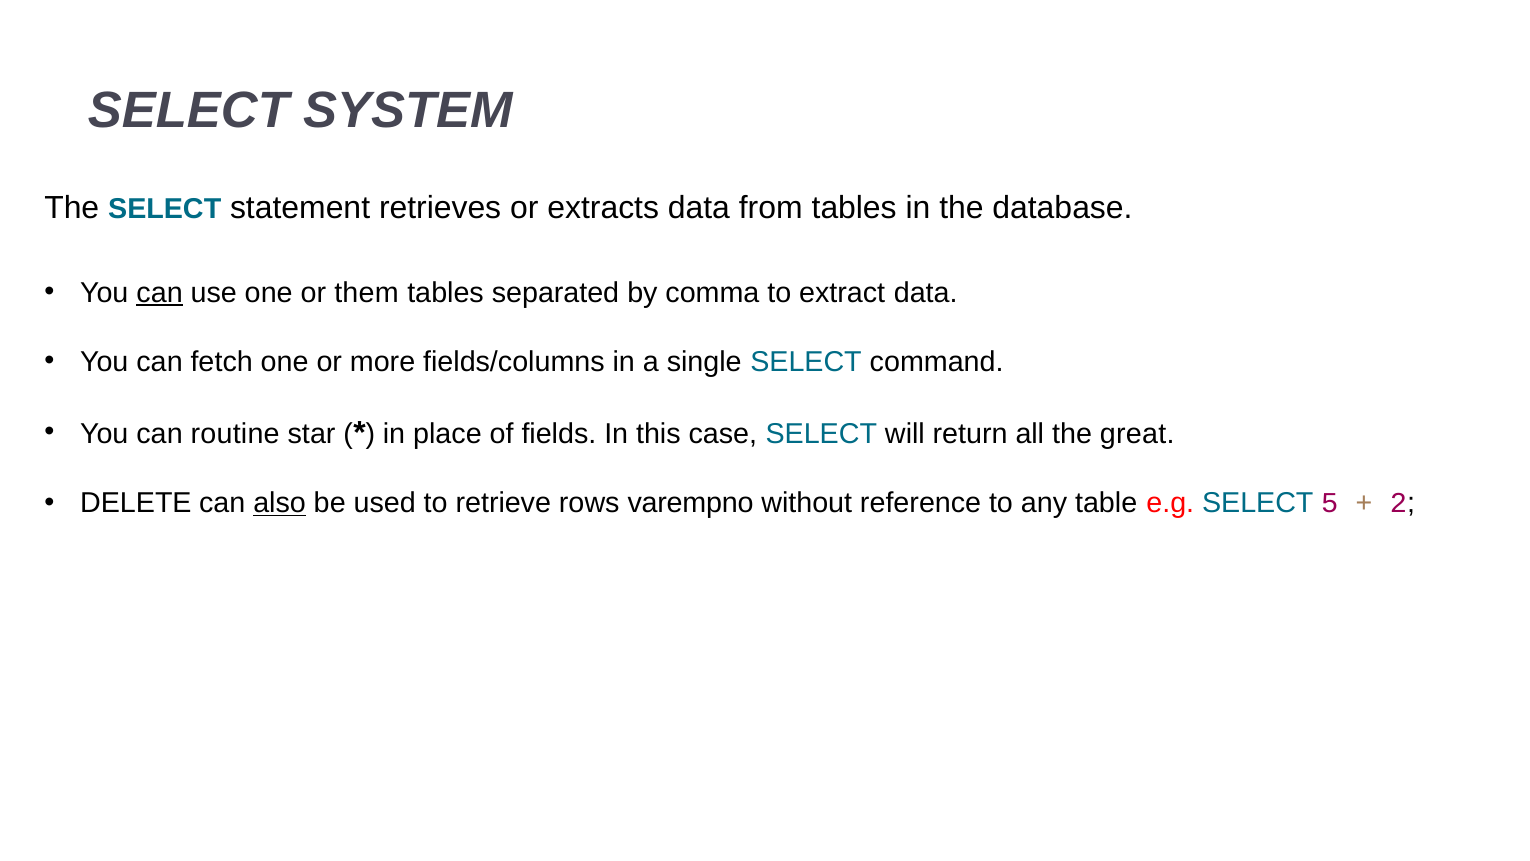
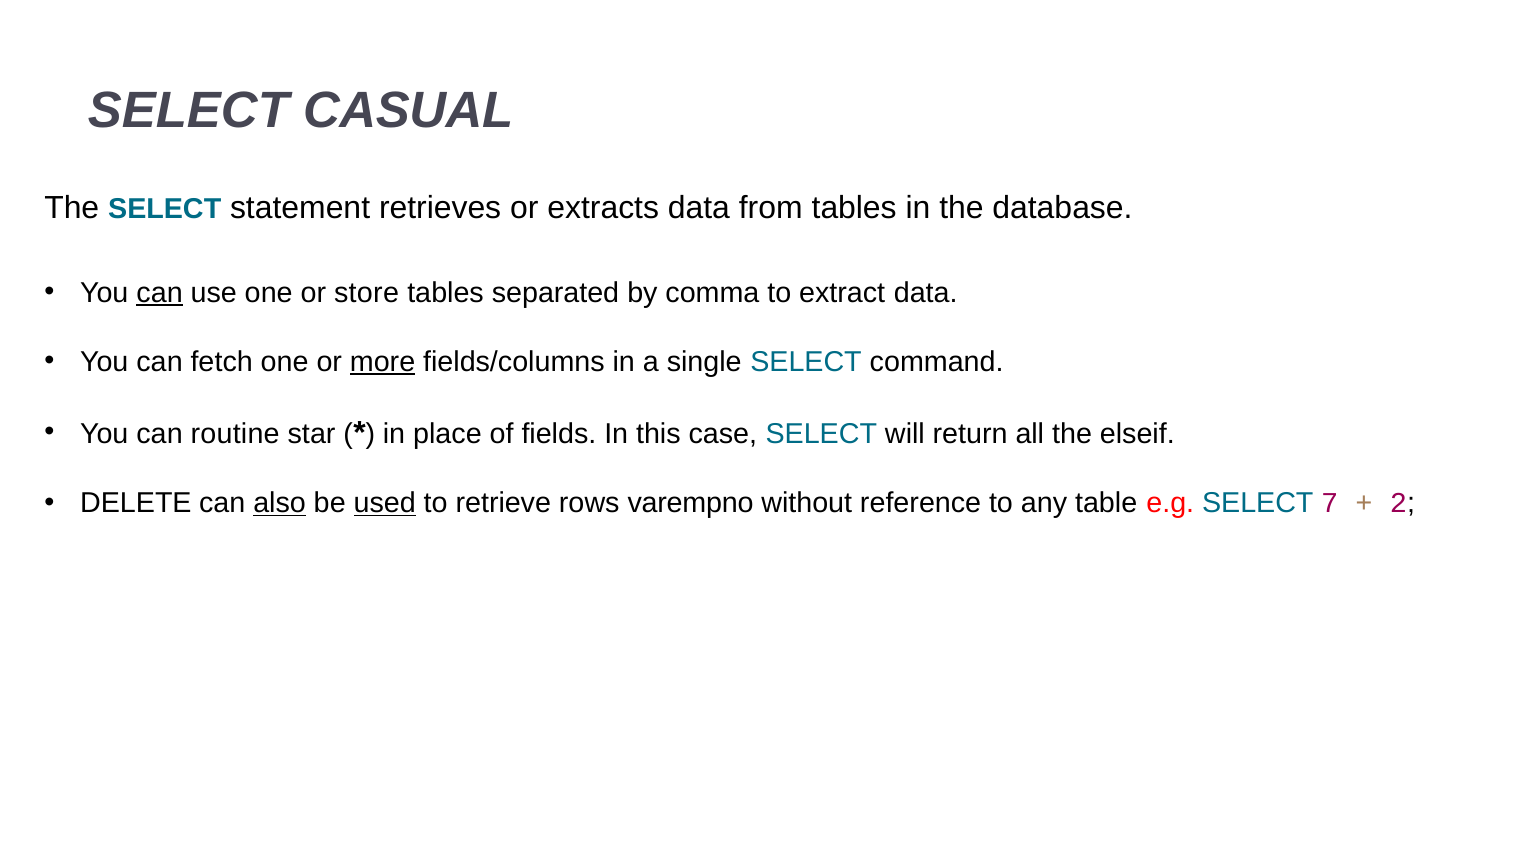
SYSTEM: SYSTEM -> CASUAL
them: them -> store
more underline: none -> present
great: great -> elseif
used underline: none -> present
5: 5 -> 7
